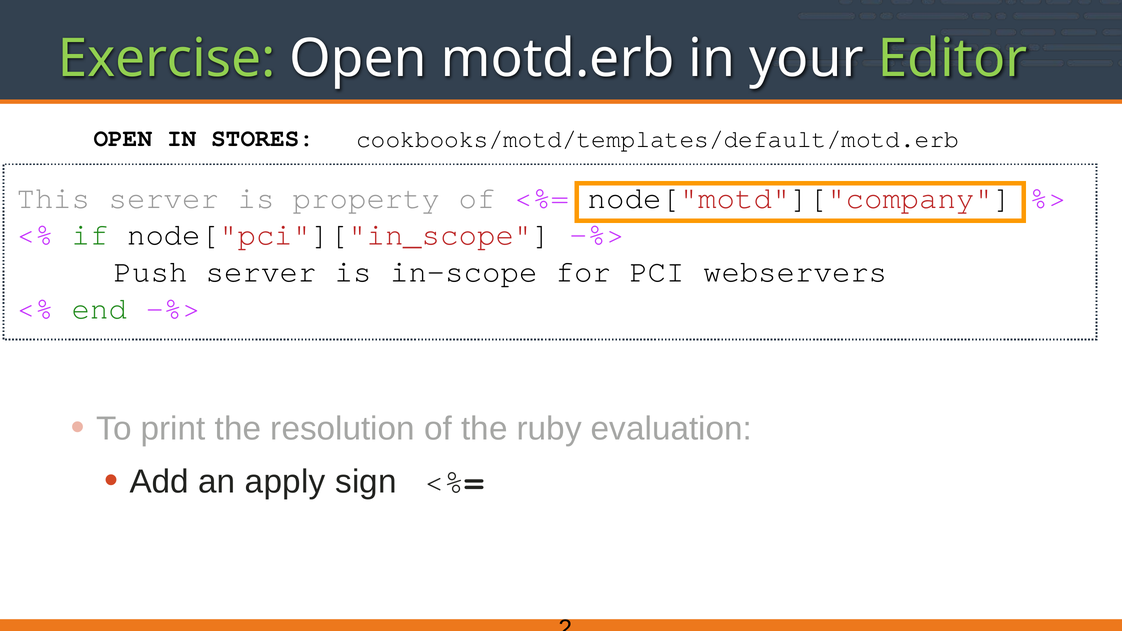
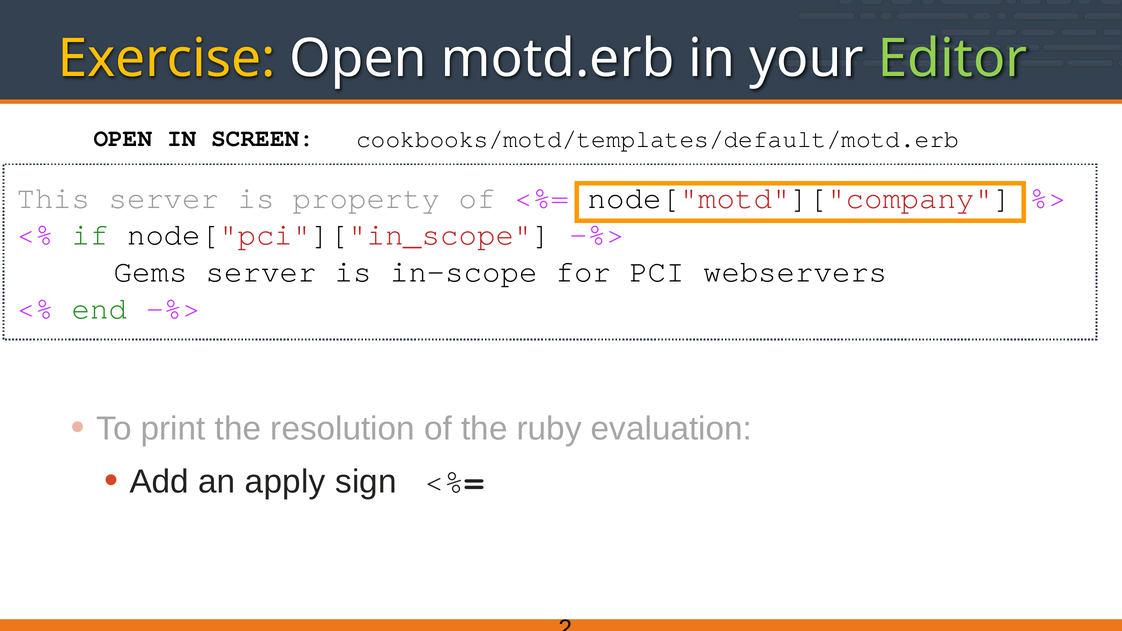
Exercise colour: light green -> yellow
STORES: STORES -> SCREEN
Push: Push -> Gems
